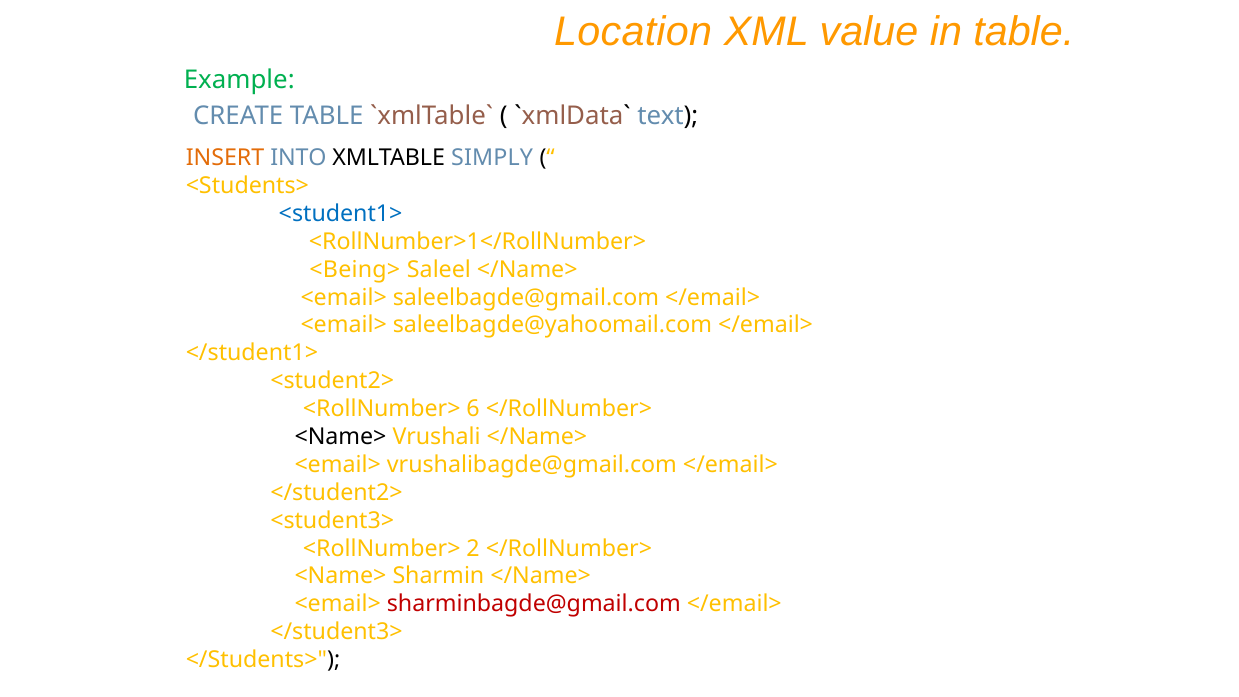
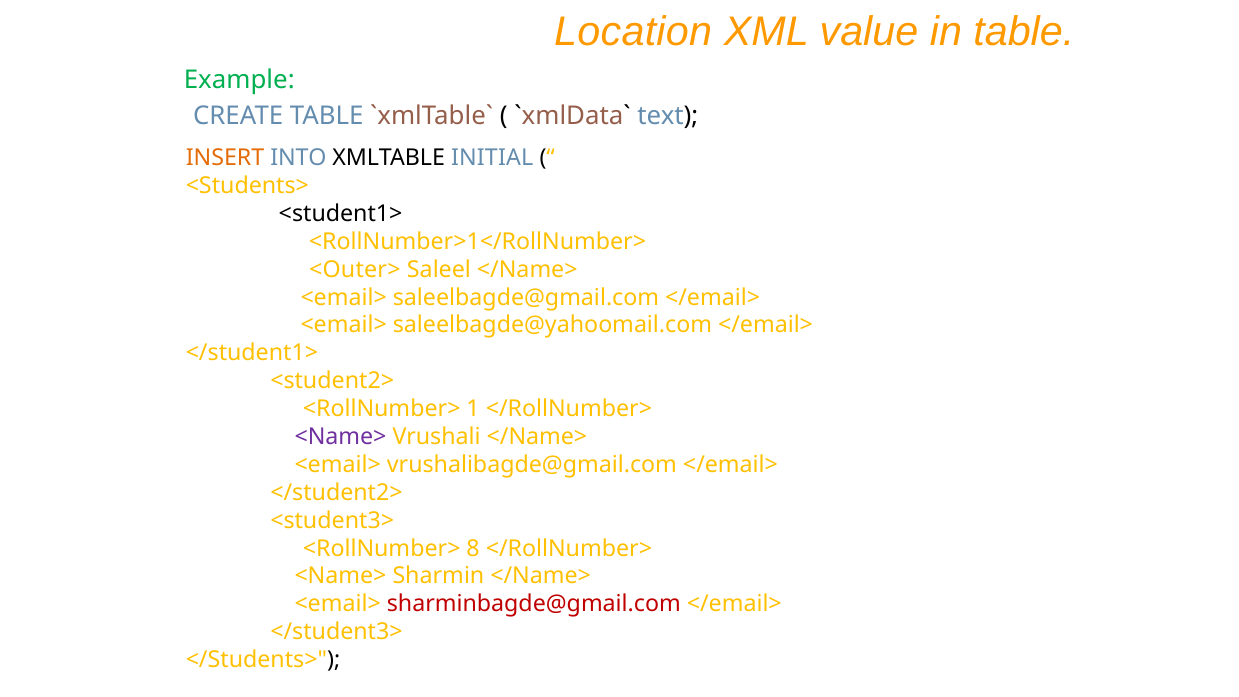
SIMPLY: SIMPLY -> INITIAL
<student1> colour: blue -> black
<Being>: <Being> -> <Outer>
6: 6 -> 1
<Name> at (341, 437) colour: black -> purple
2: 2 -> 8
